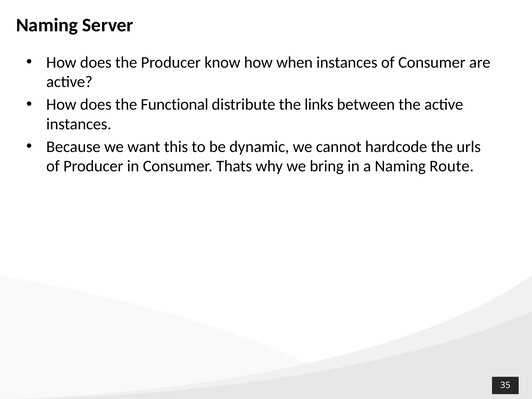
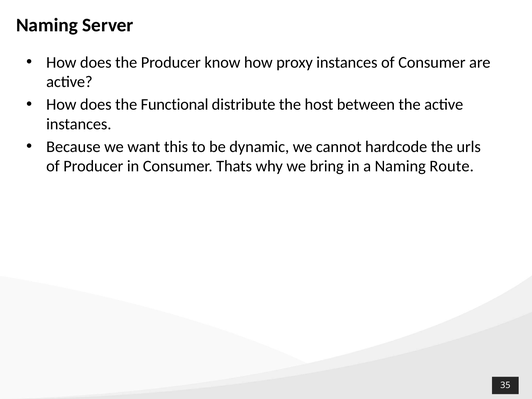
when: when -> proxy
links: links -> host
